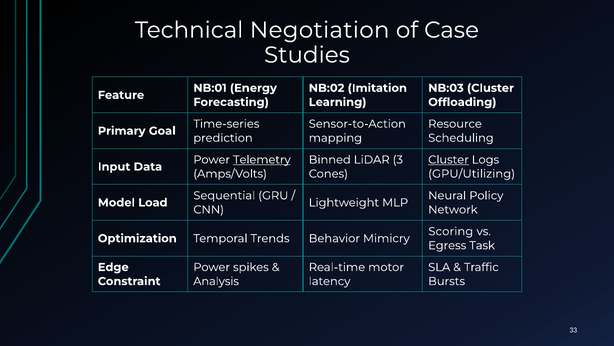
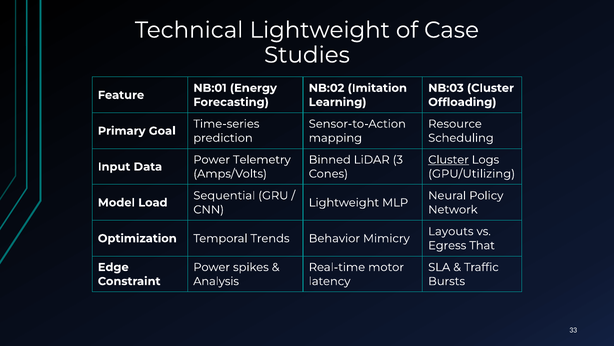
Technical Negotiation: Negotiation -> Lightweight
Telemetry underline: present -> none
Scoring: Scoring -> Layouts
Task: Task -> That
